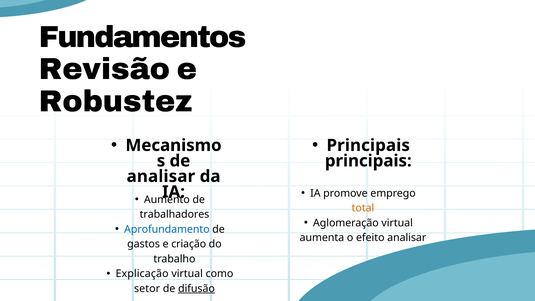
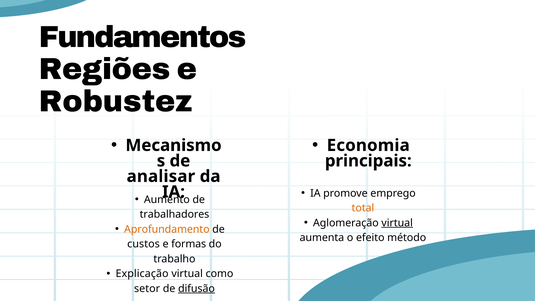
Revisão: Revisão -> Regiões
Principais at (368, 145): Principais -> Economia
virtual at (397, 223) underline: none -> present
Aprofundamento colour: blue -> orange
efeito analisar: analisar -> método
gastos: gastos -> custos
criação: criação -> formas
